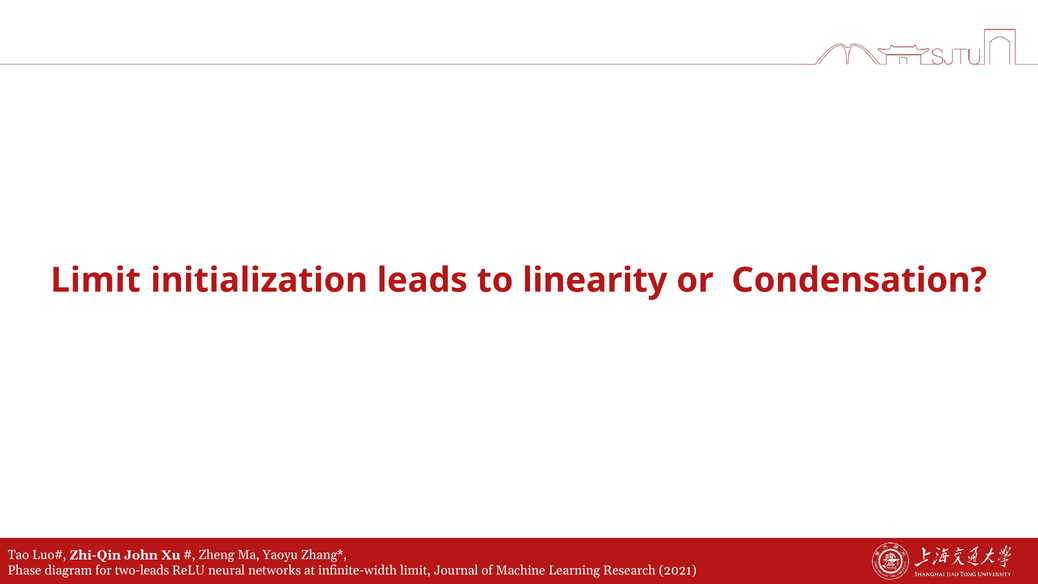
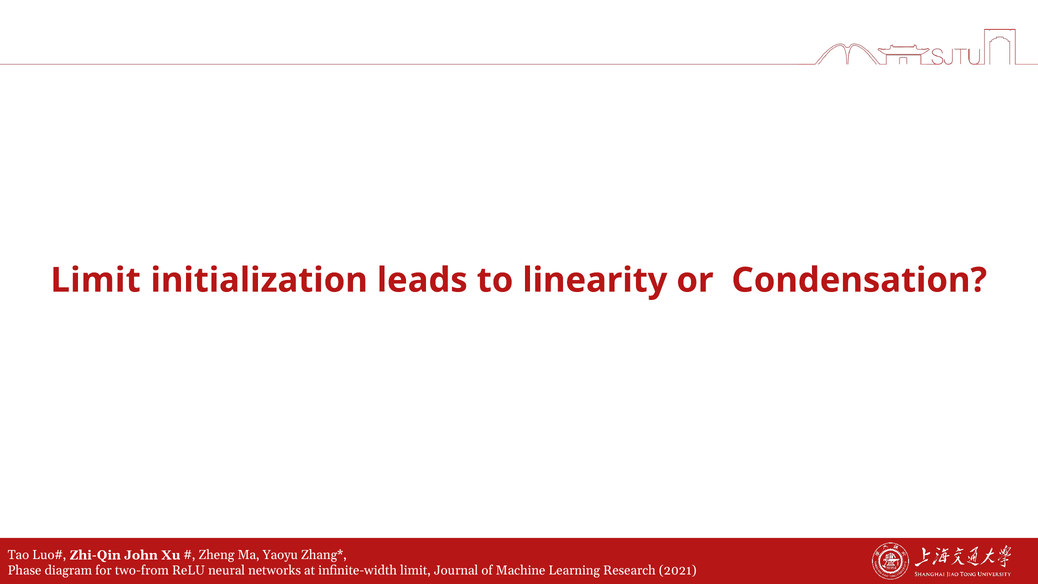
two-leads: two-leads -> two-from
